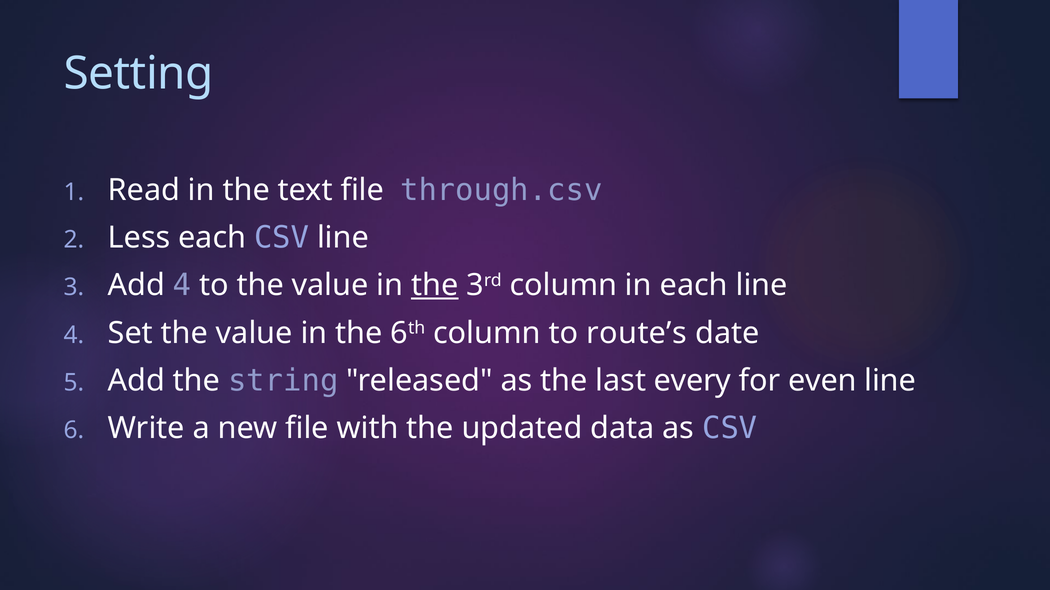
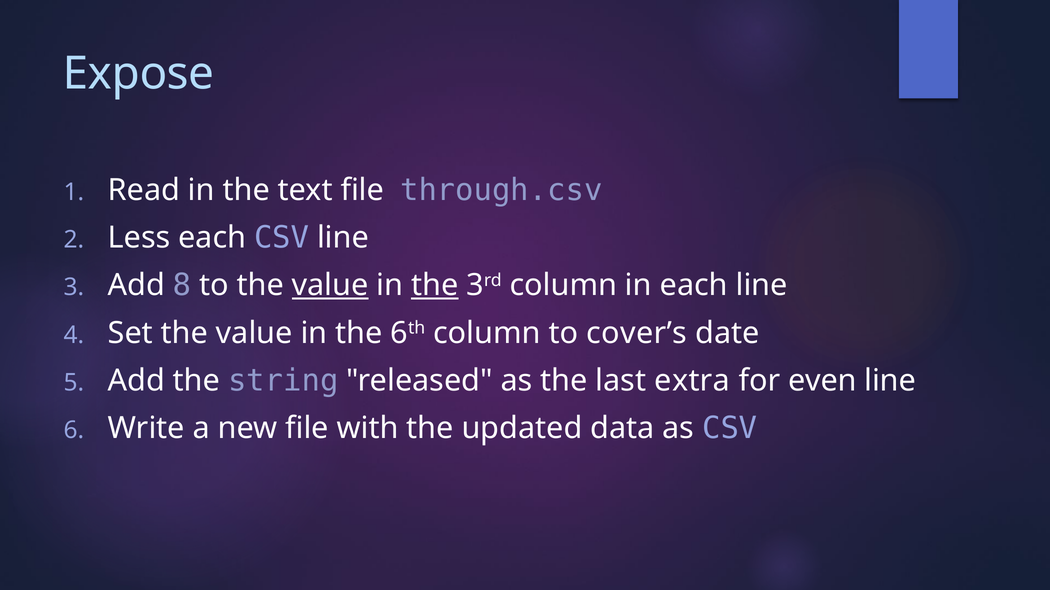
Setting: Setting -> Expose
Add 4: 4 -> 8
value at (330, 286) underline: none -> present
route’s: route’s -> cover’s
every: every -> extra
